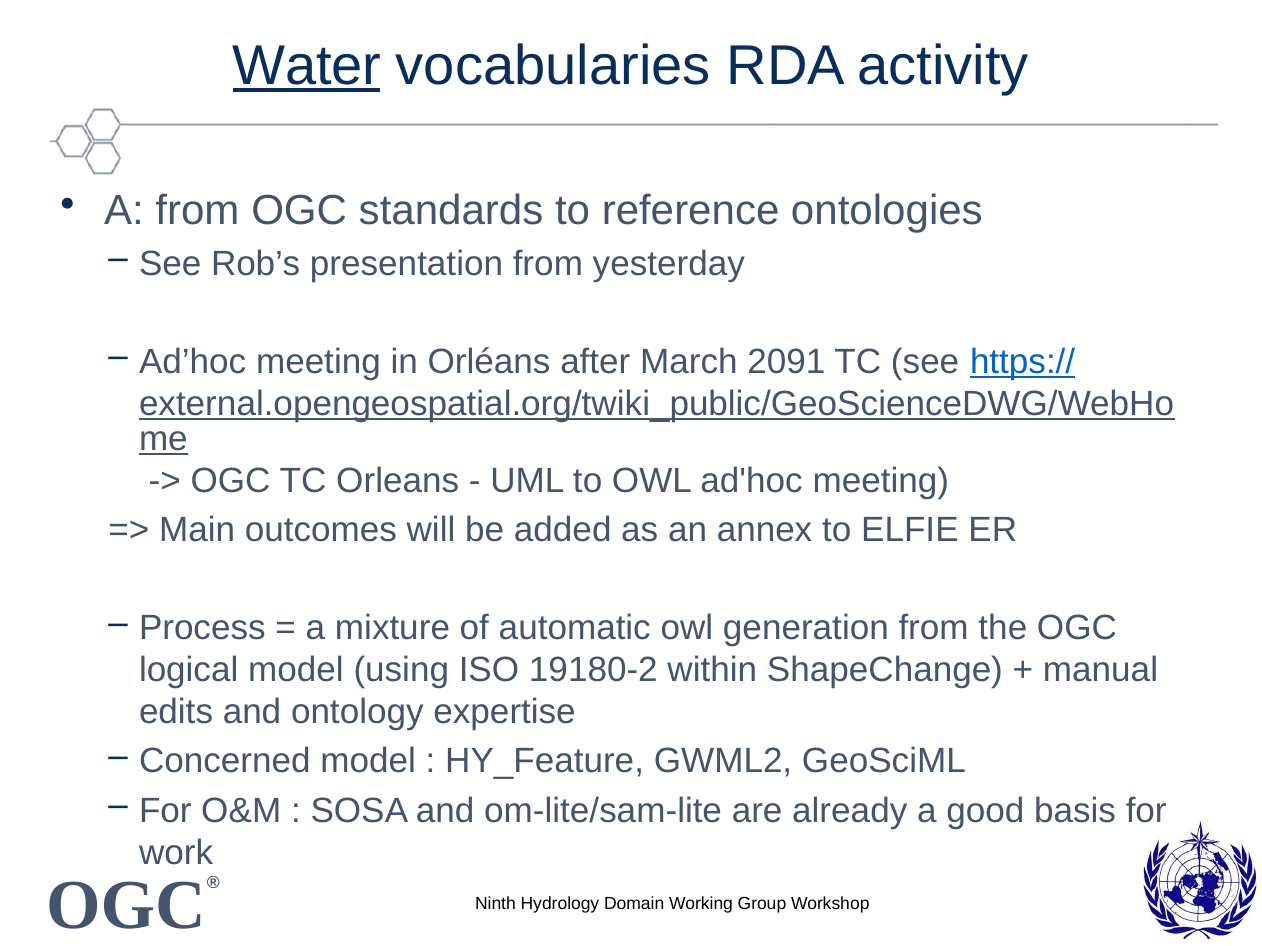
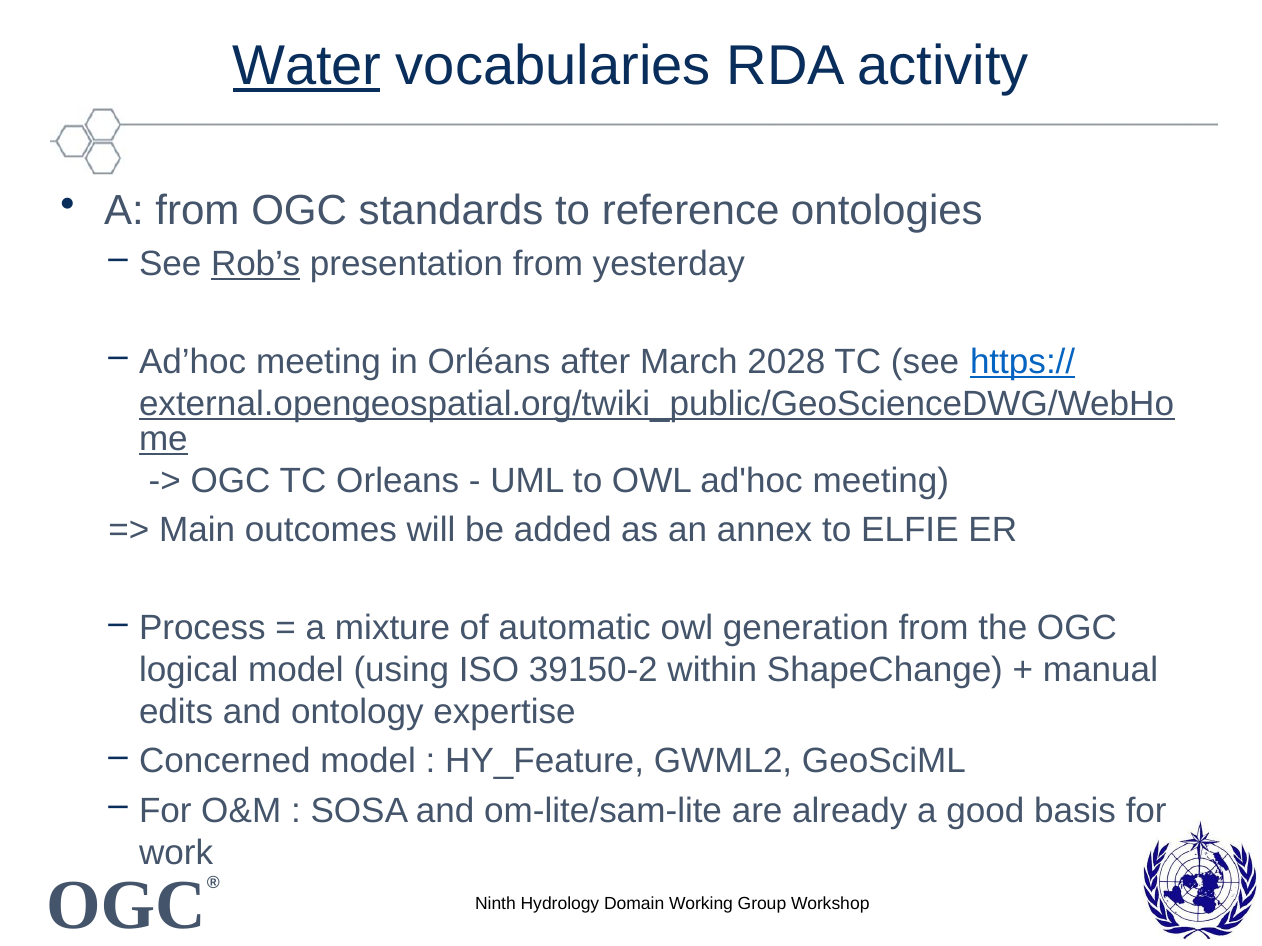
Rob’s underline: none -> present
2091: 2091 -> 2028
19180-2: 19180-2 -> 39150-2
